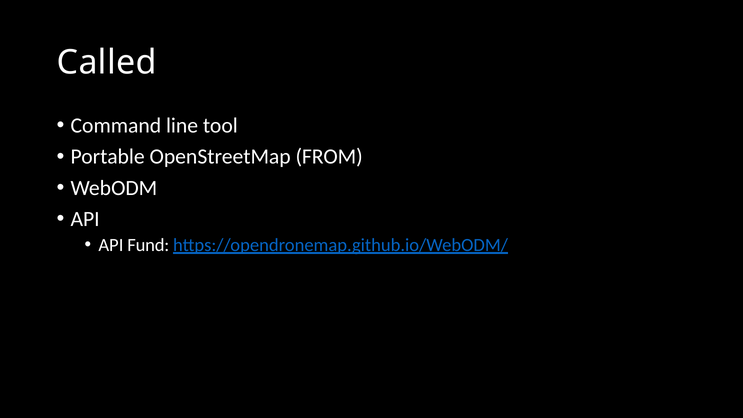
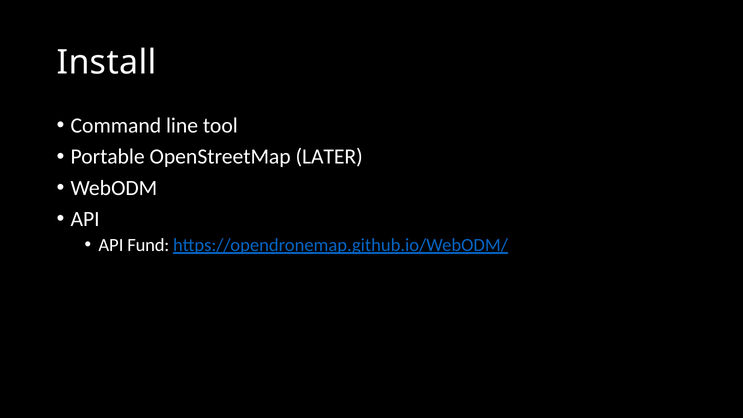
Called: Called -> Install
FROM: FROM -> LATER
